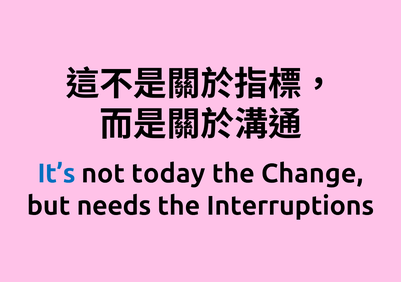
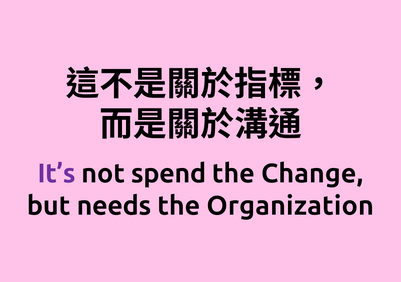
It’s colour: blue -> purple
today: today -> spend
Interruptions: Interruptions -> Organization
